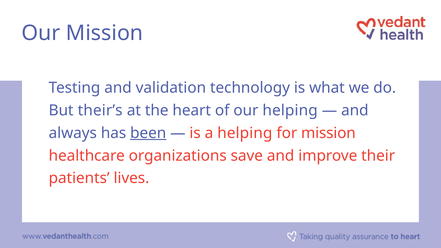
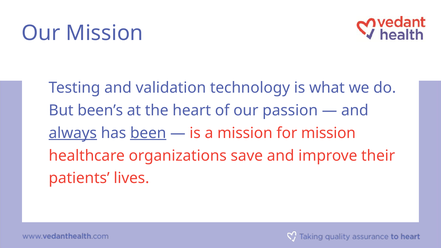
their’s: their’s -> been’s
our helping: helping -> passion
always underline: none -> present
a helping: helping -> mission
